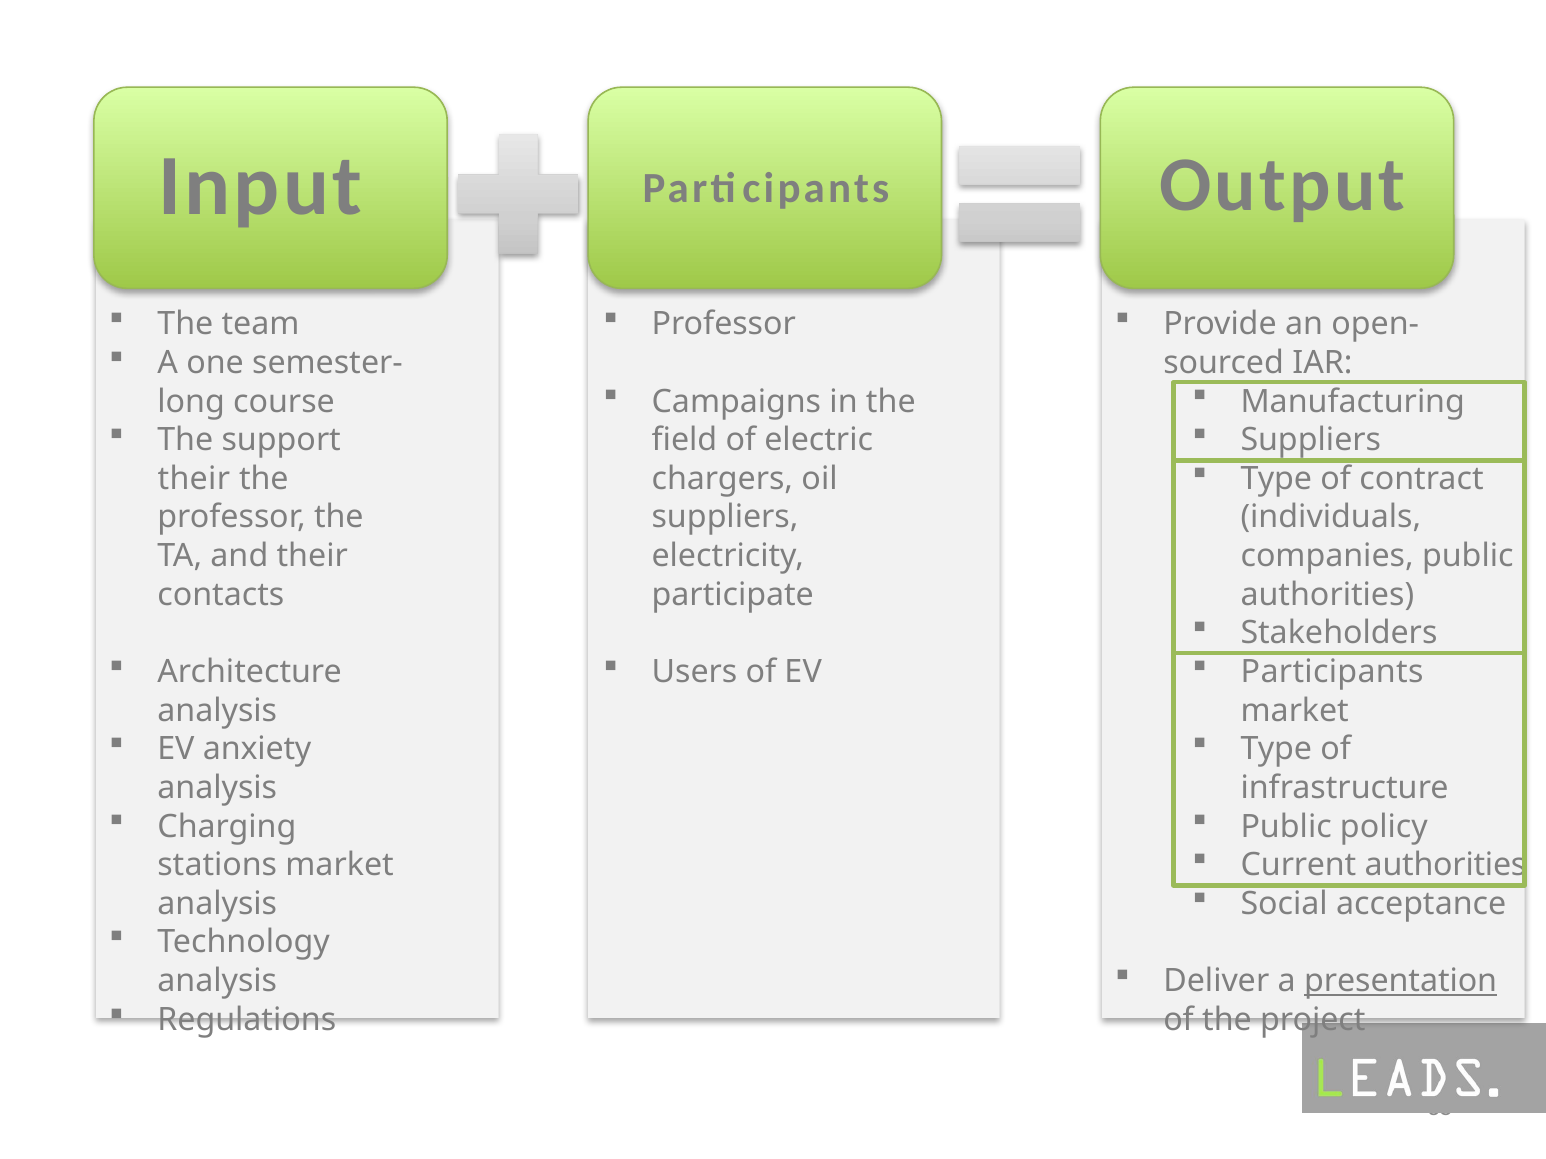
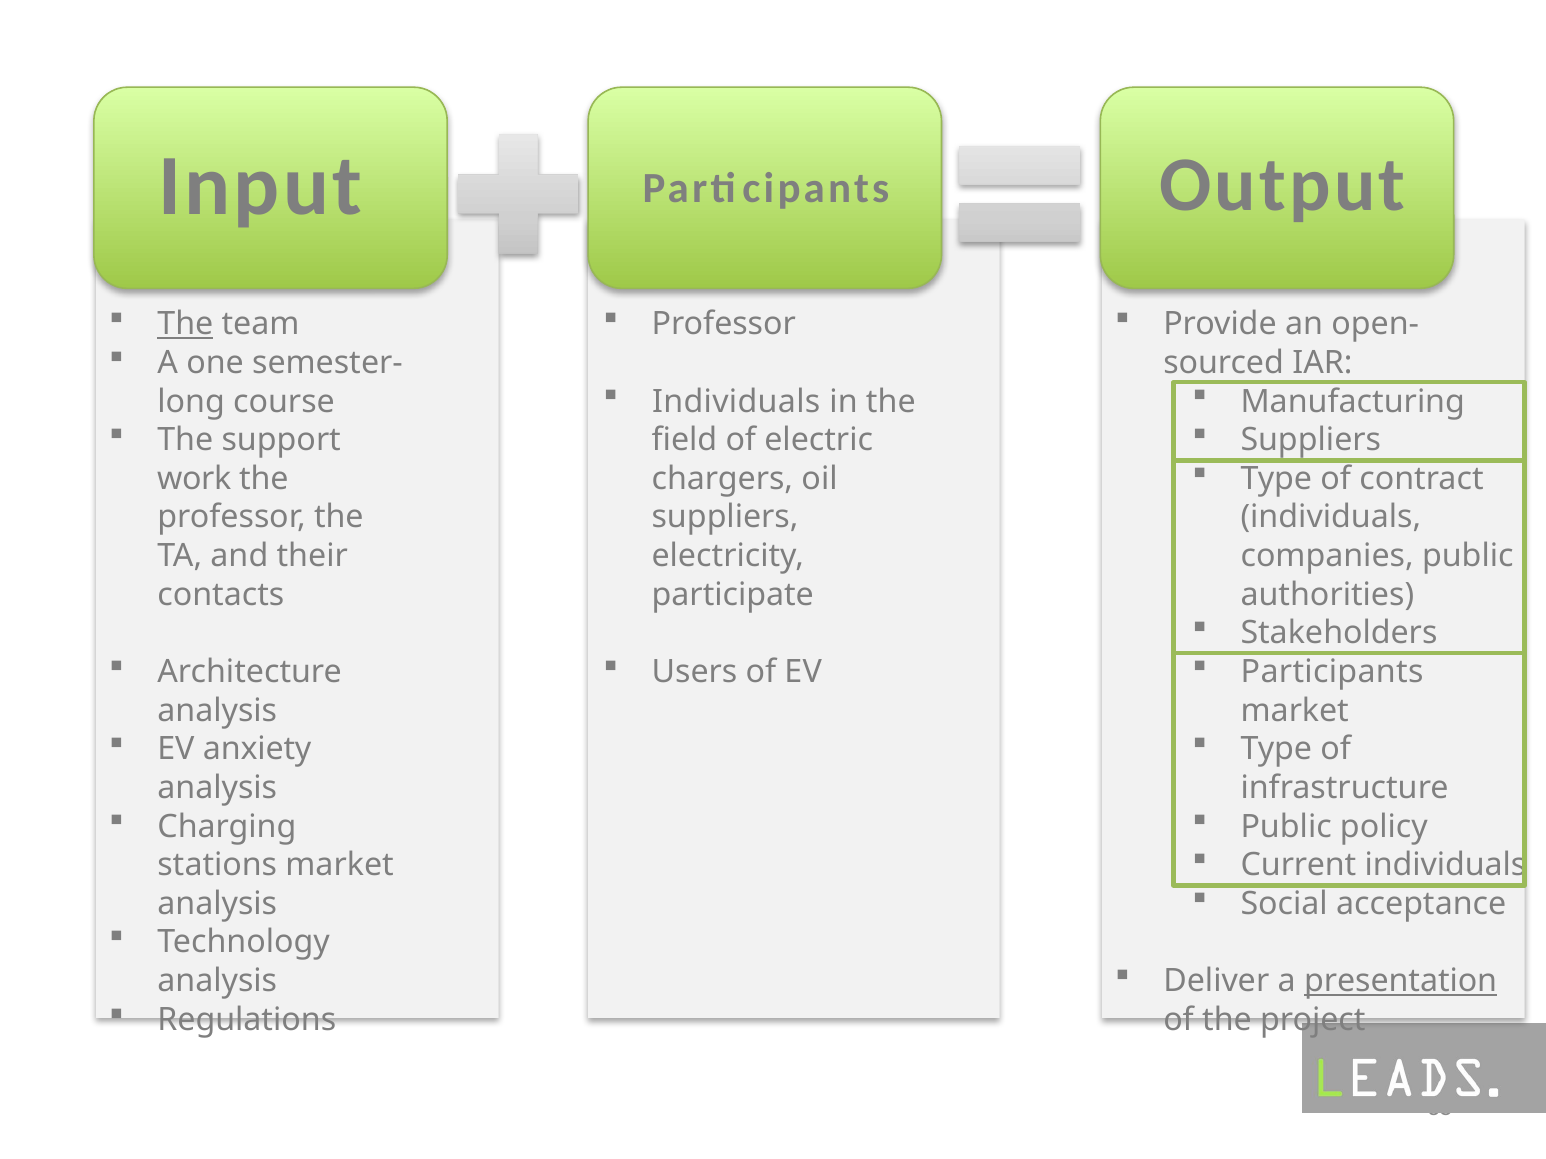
The at (185, 324) underline: none -> present
Campaigns at (736, 402): Campaigns -> Individuals
their at (194, 479): their -> work
Current authorities: authorities -> individuals
